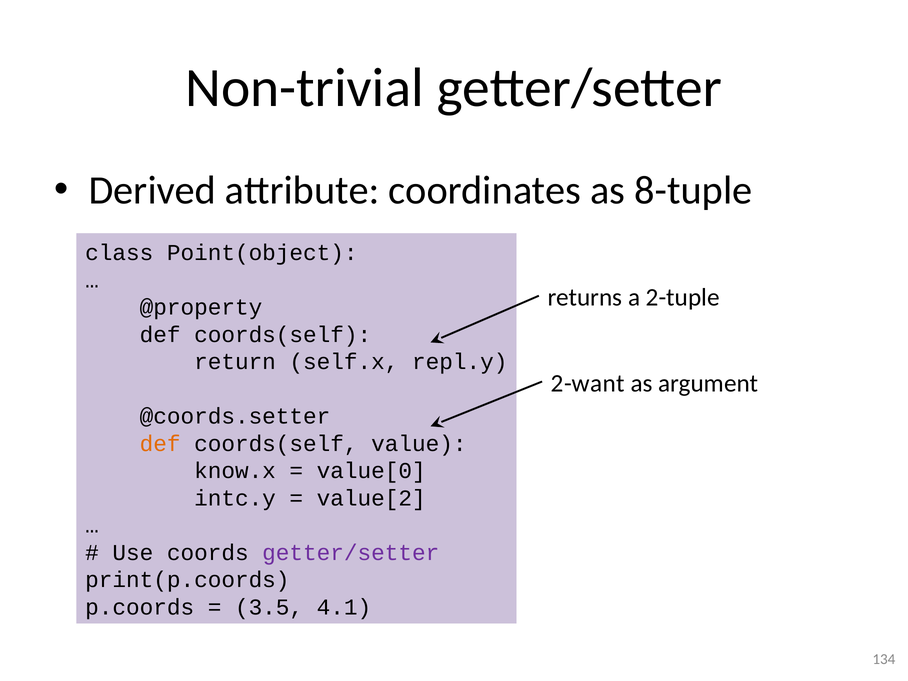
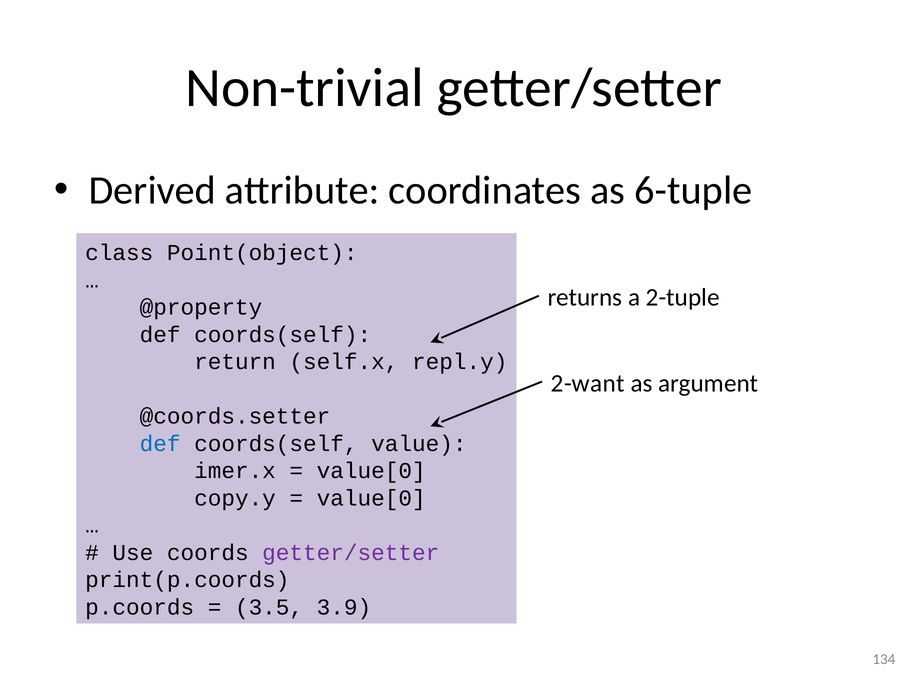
8-tuple: 8-tuple -> 6-tuple
def at (160, 444) colour: orange -> blue
know.x: know.x -> imer.x
intc.y: intc.y -> copy.y
value[2 at (371, 498): value[2 -> value[0
4.1: 4.1 -> 3.9
